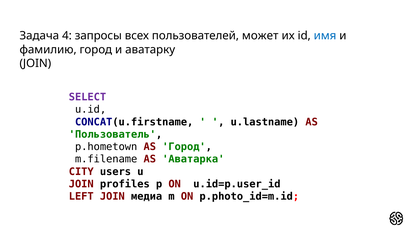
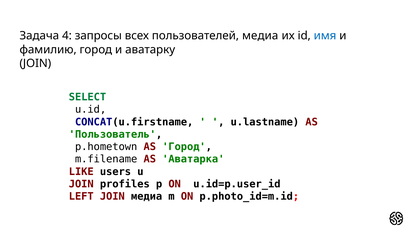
пользователей может: может -> медиа
SELECT colour: purple -> green
CITY: CITY -> LIKE
